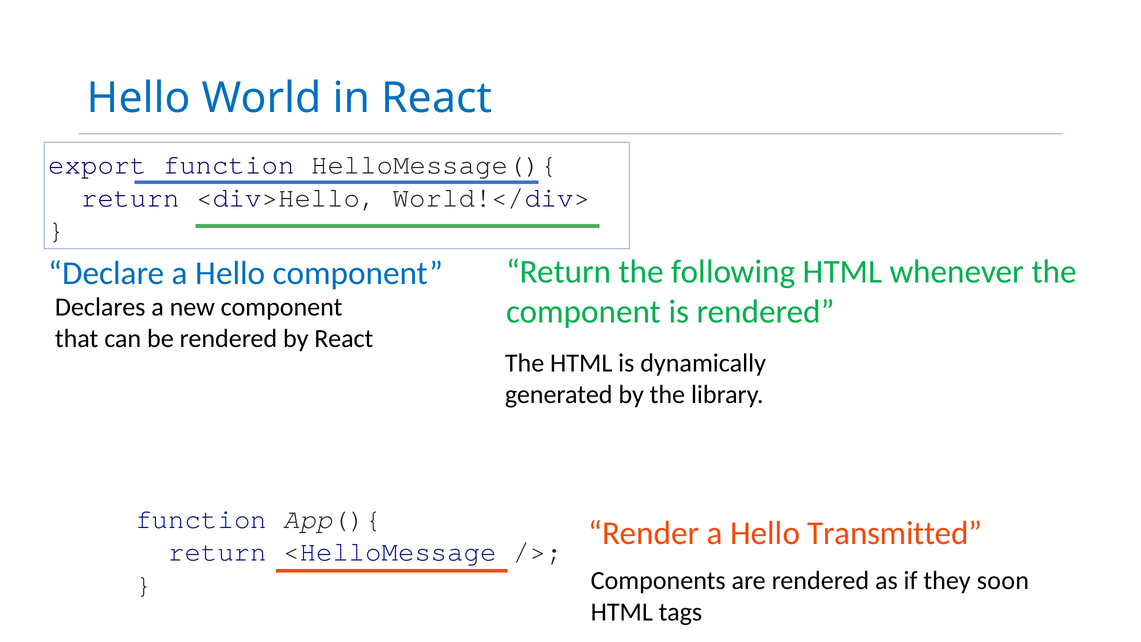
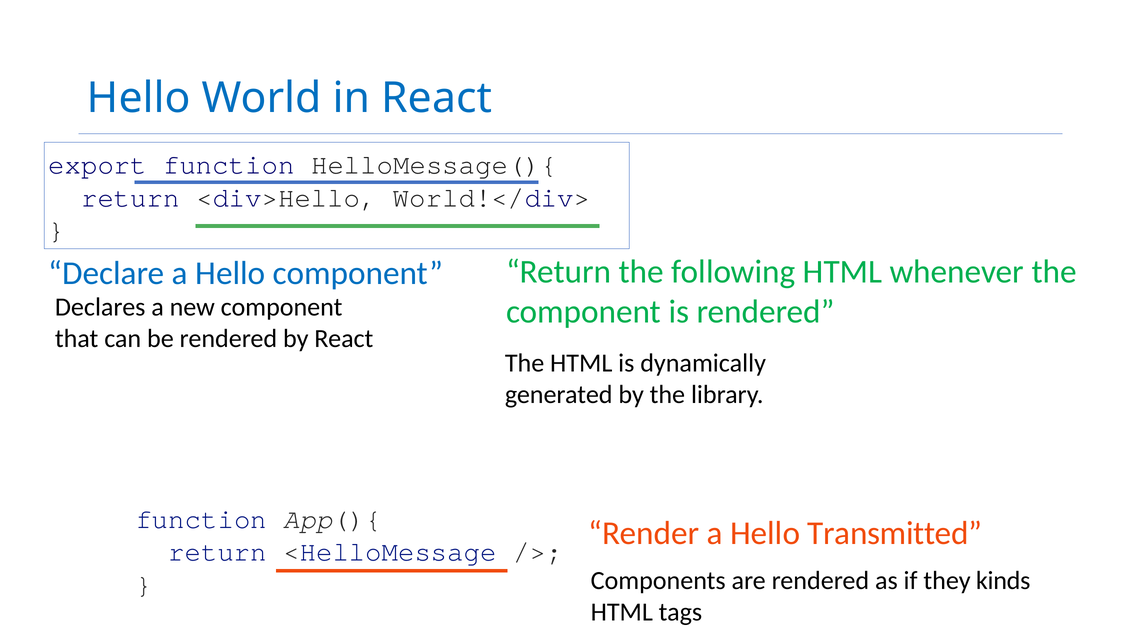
soon: soon -> kinds
